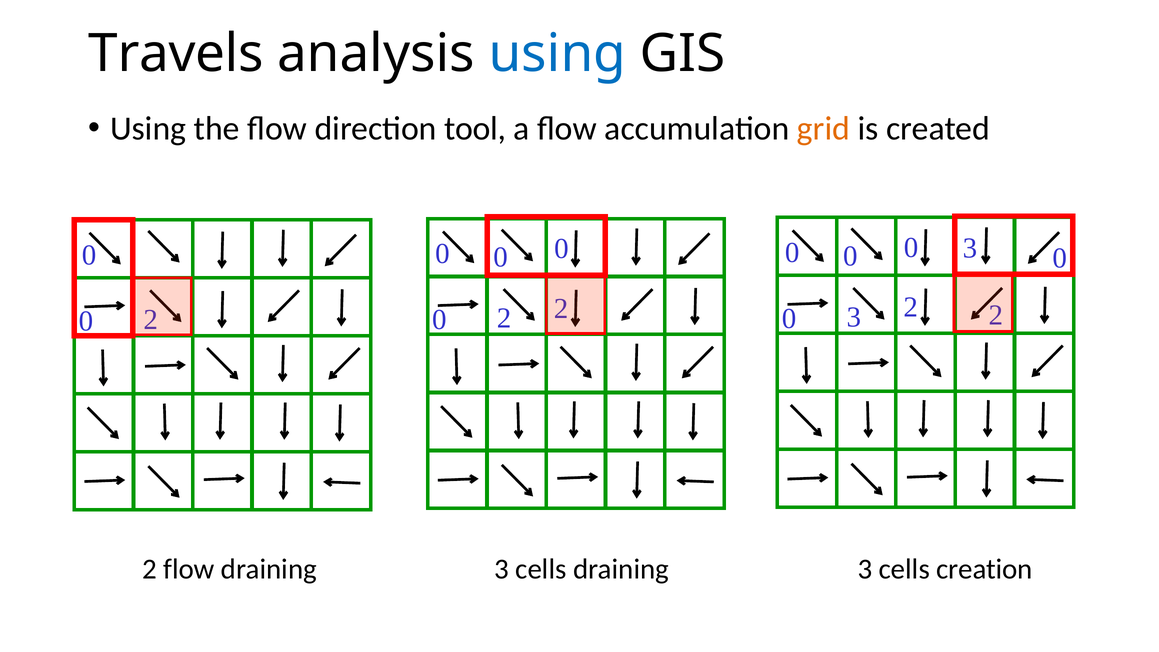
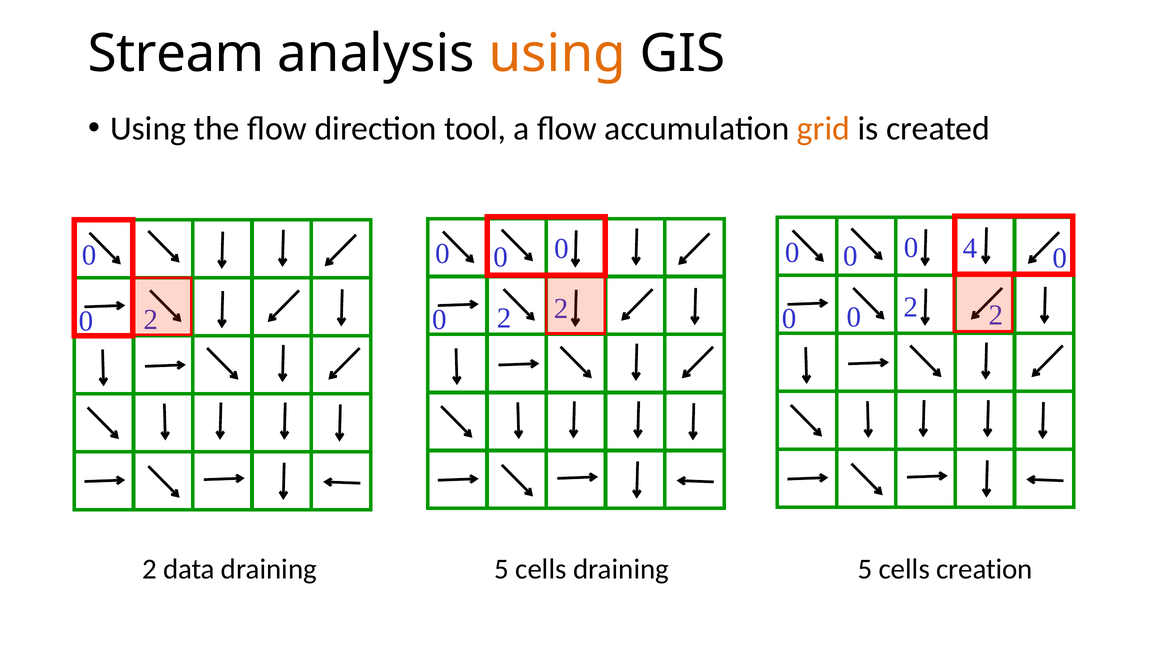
Travels: Travels -> Stream
using at (557, 54) colour: blue -> orange
3 at (970, 248): 3 -> 4
3 at (854, 317): 3 -> 0
2 flow: flow -> data
3 at (501, 569): 3 -> 5
cells draining 3: 3 -> 5
